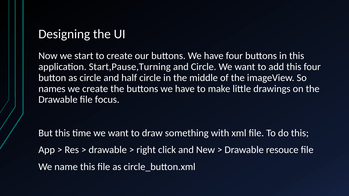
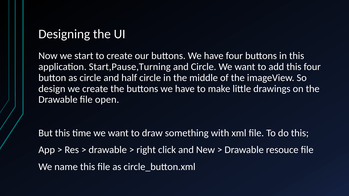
names: names -> design
focus: focus -> open
